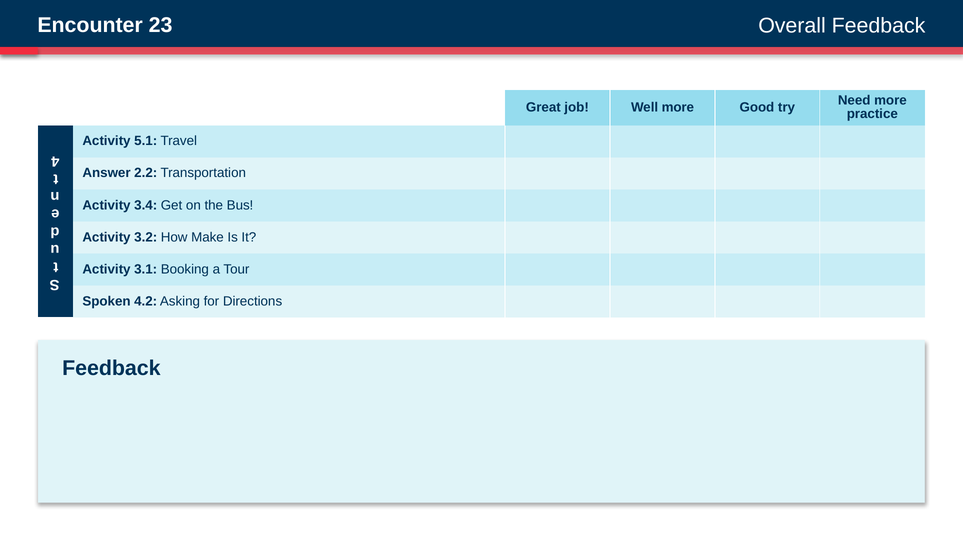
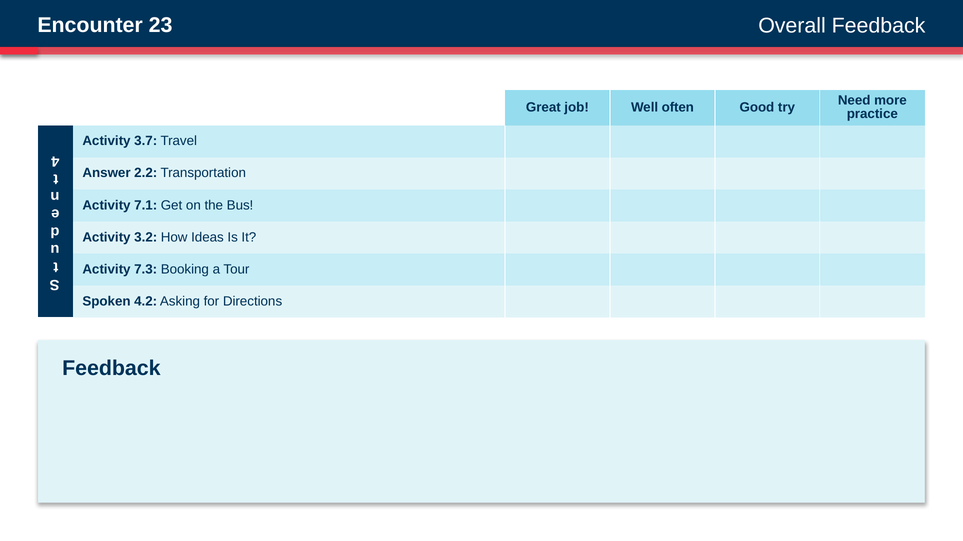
Well more: more -> often
5.1: 5.1 -> 3.7
3.4: 3.4 -> 7.1
Make: Make -> Ideas
3.1: 3.1 -> 7.3
